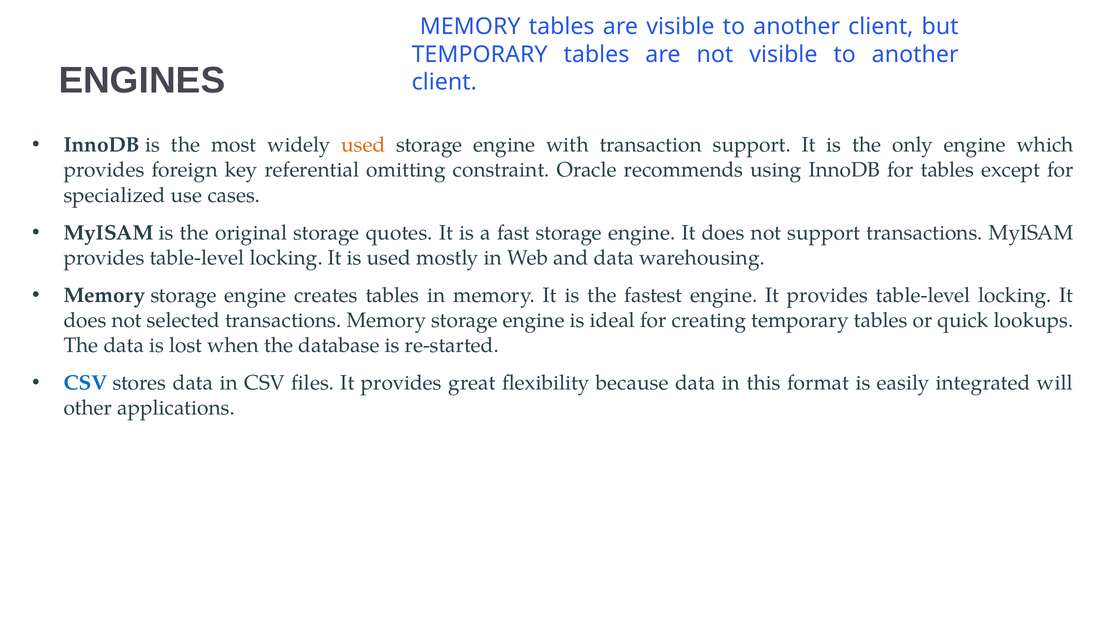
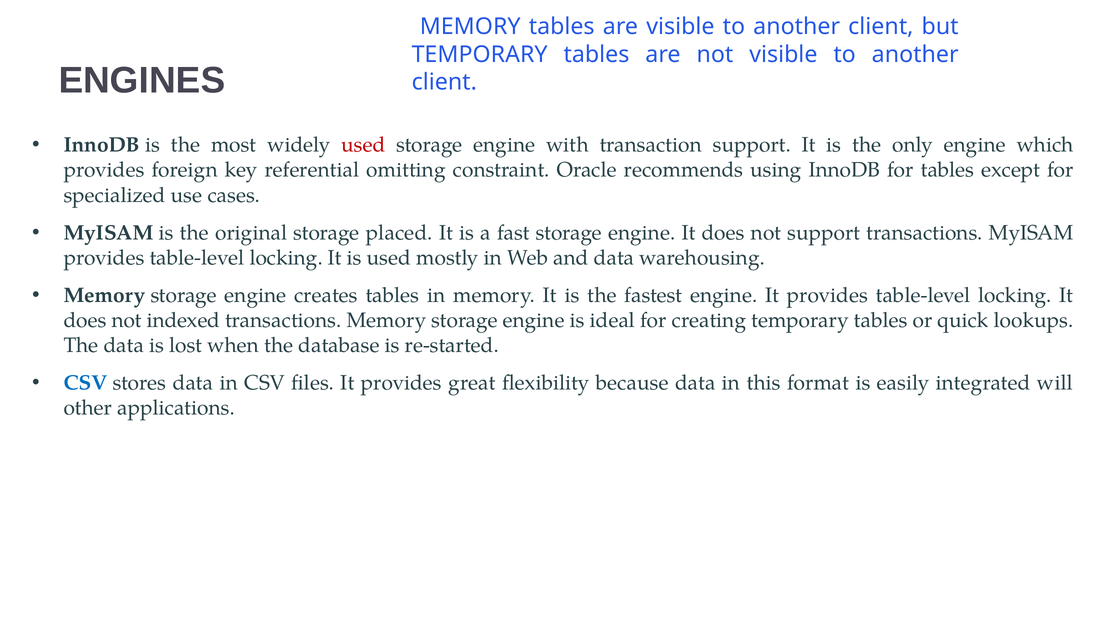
used at (363, 145) colour: orange -> red
quotes: quotes -> placed
selected: selected -> indexed
